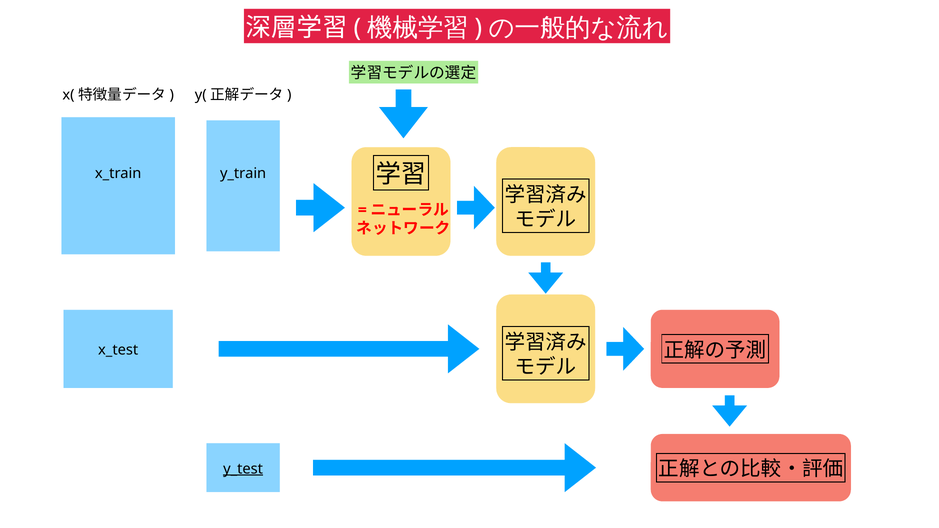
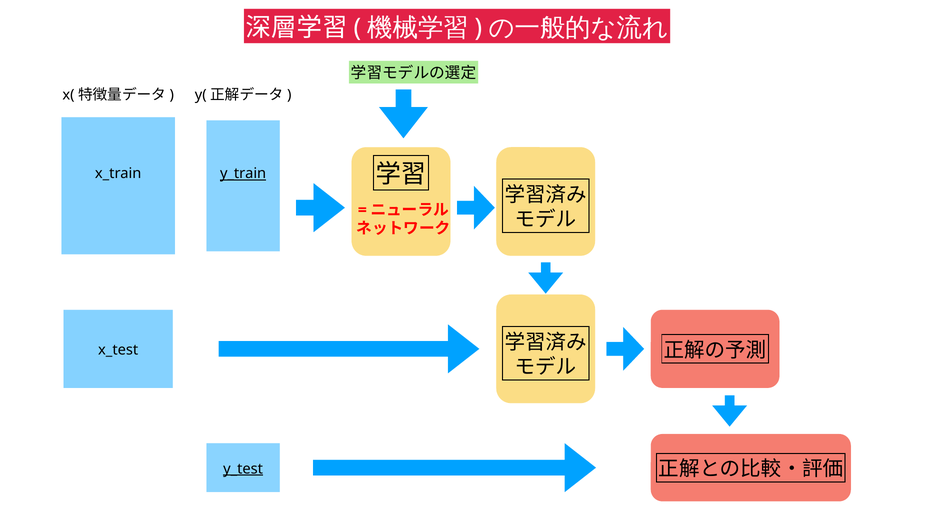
y_train underline: none -> present
